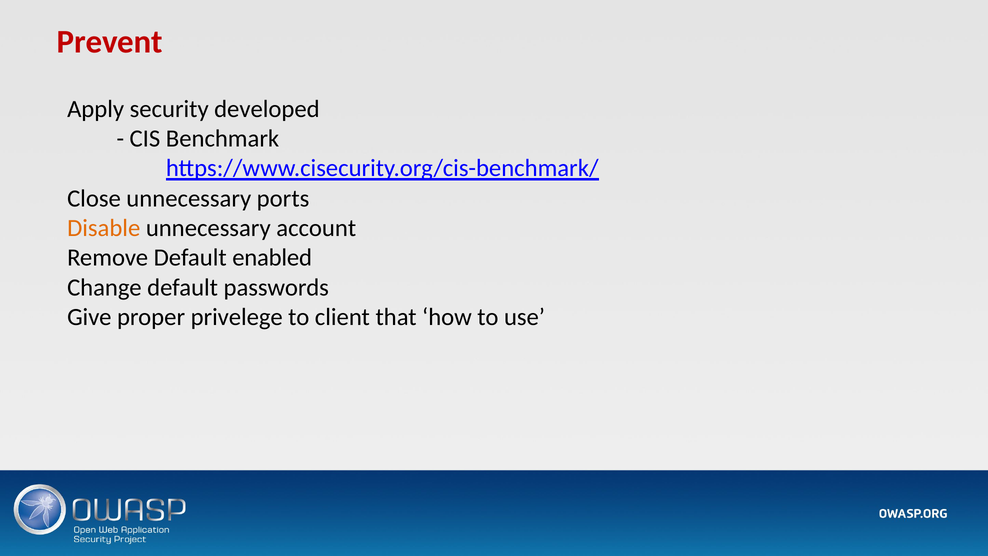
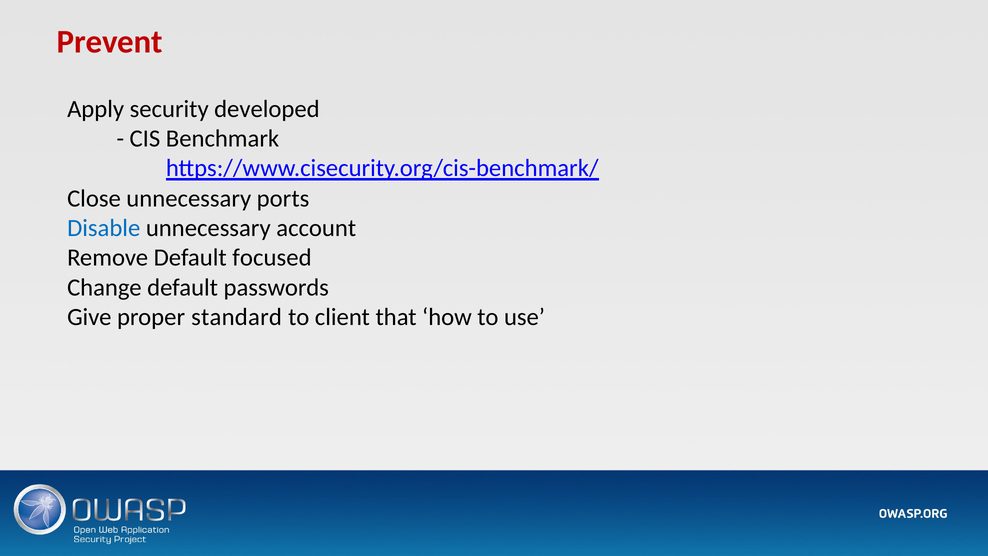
Disable colour: orange -> blue
enabled: enabled -> focused
privelege: privelege -> standard
